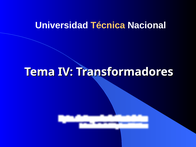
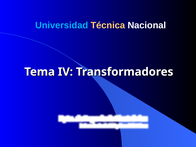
Universidad colour: white -> light blue
